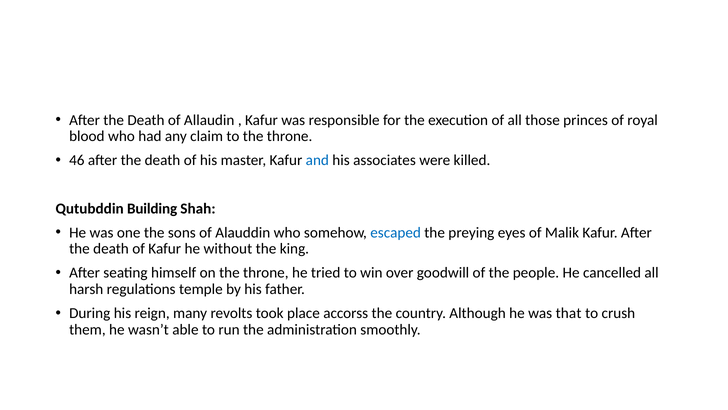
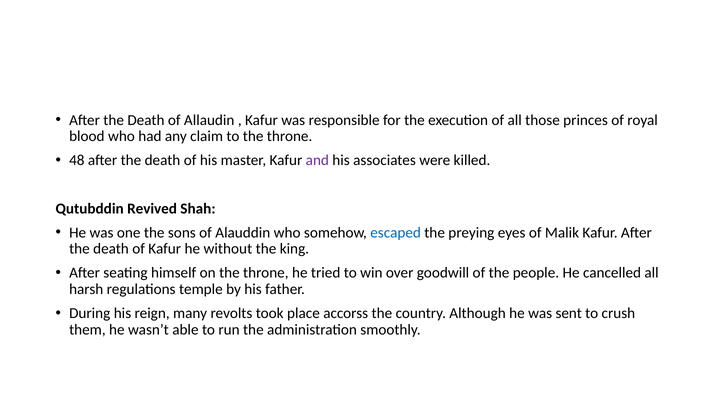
46: 46 -> 48
and colour: blue -> purple
Building: Building -> Revived
that: that -> sent
